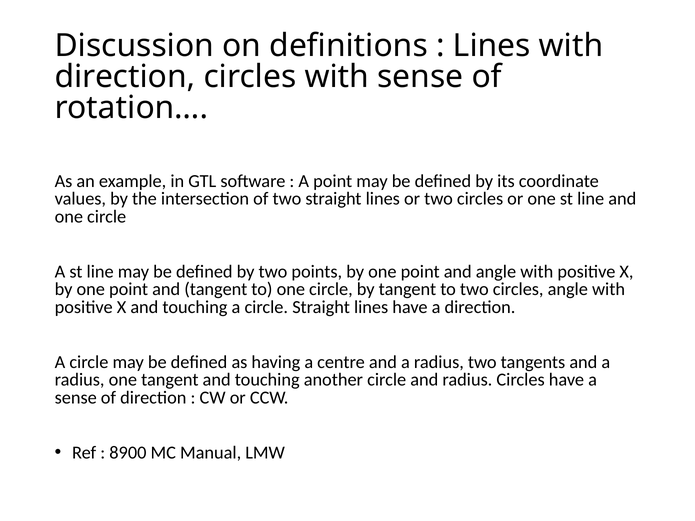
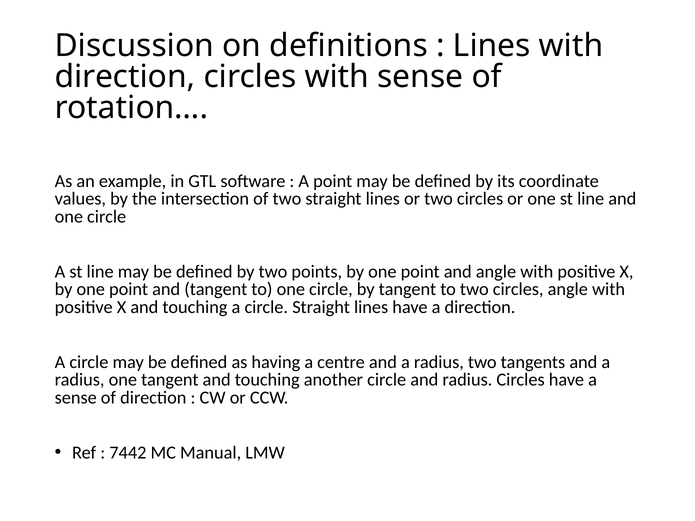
8900: 8900 -> 7442
